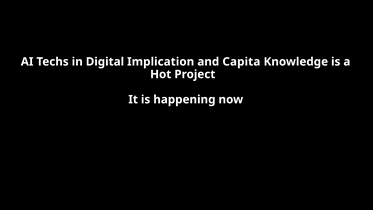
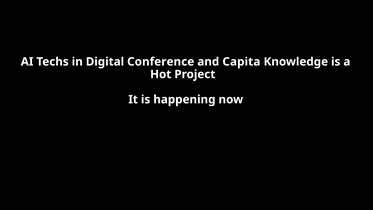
Implication: Implication -> Conference
